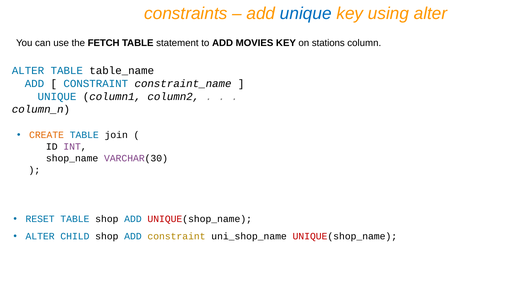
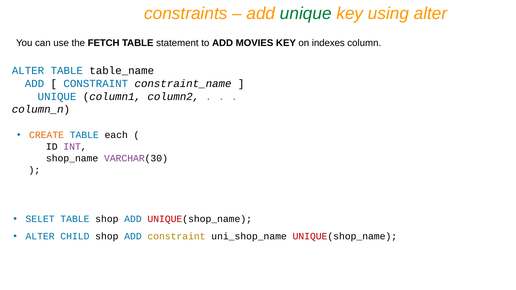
unique at (306, 13) colour: blue -> green
stations: stations -> indexes
join: join -> each
RESET: RESET -> SELET
